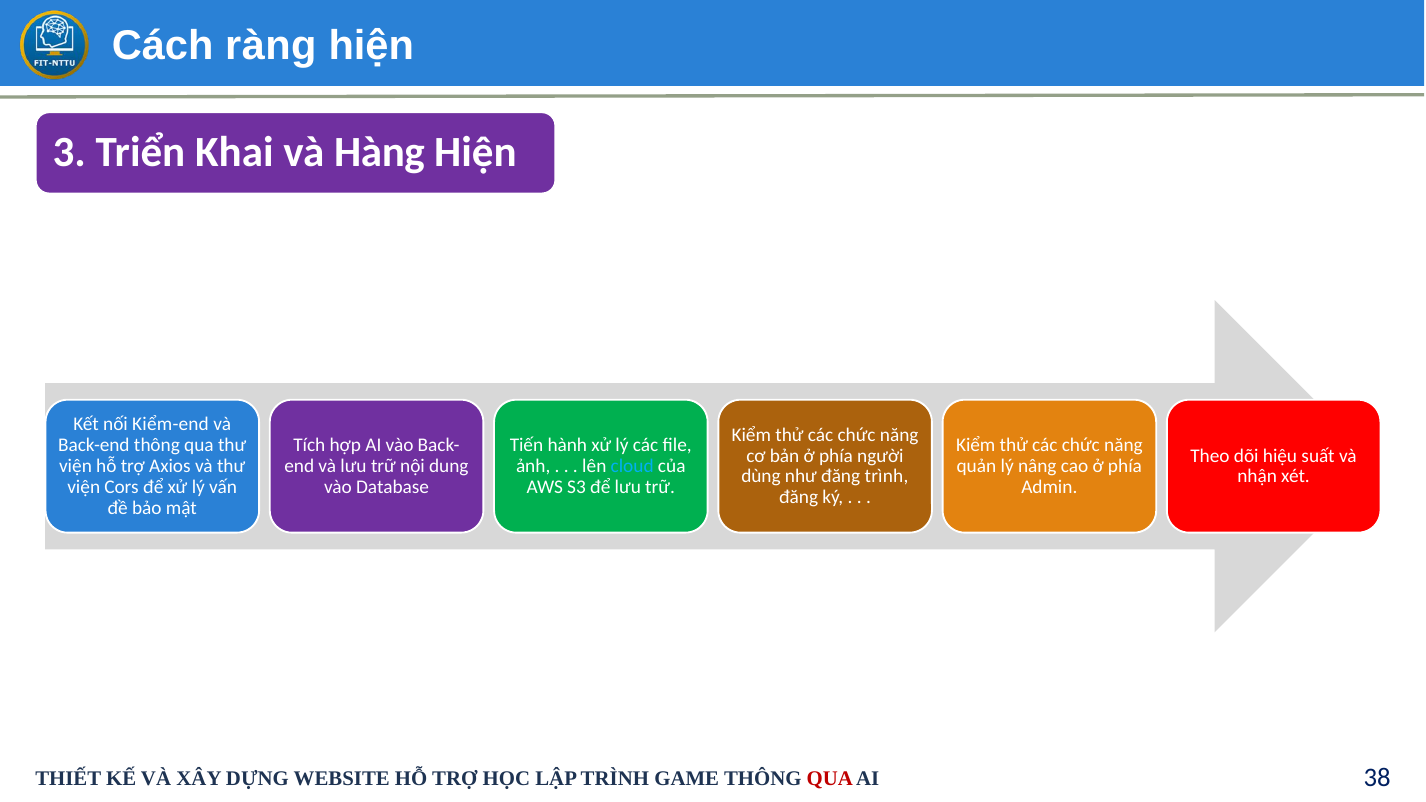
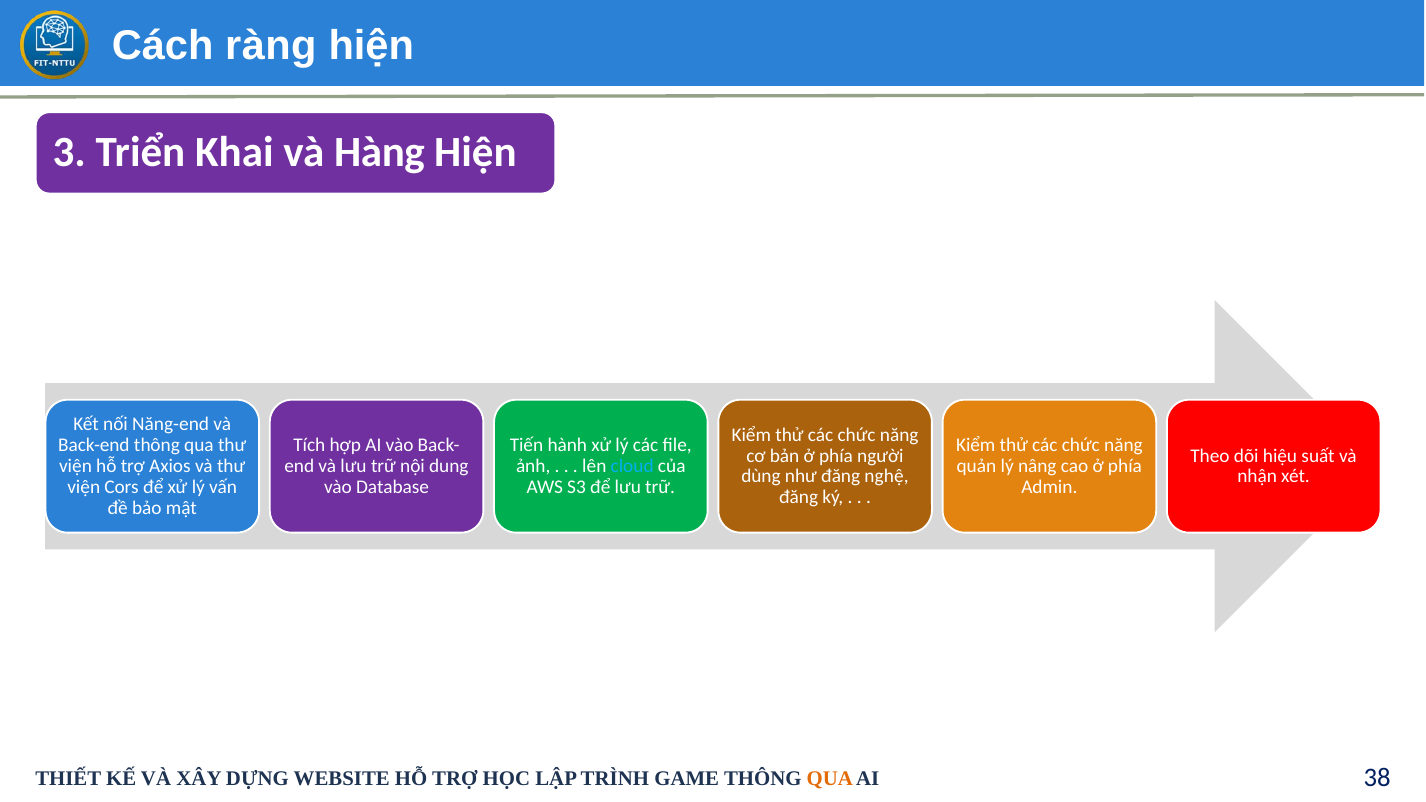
Kiểm-end: Kiểm-end -> Năng-end
đăng trình: trình -> nghệ
QUA at (830, 779) colour: red -> orange
